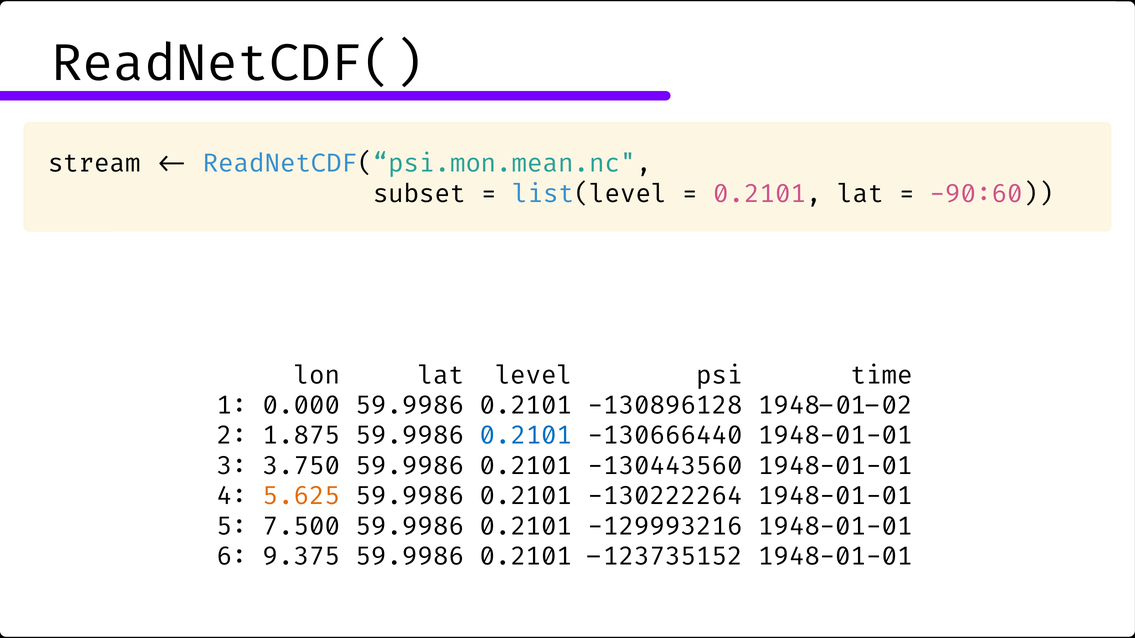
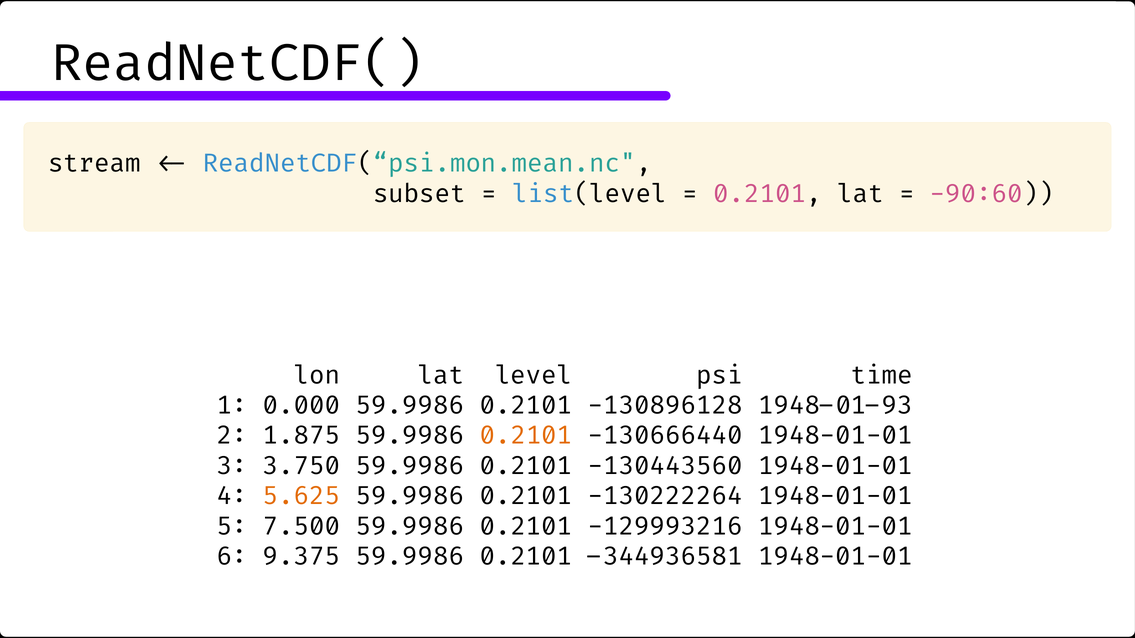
1948-01-02: 1948-01-02 -> 1948-01-93
0.2101 at (526, 436) colour: blue -> orange
-123735152: -123735152 -> -344936581
